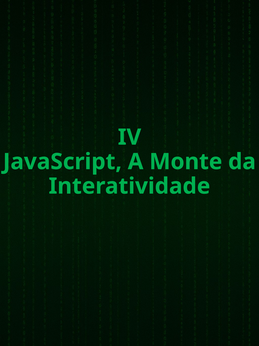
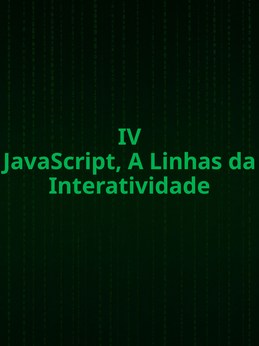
Monte: Monte -> Linhas
